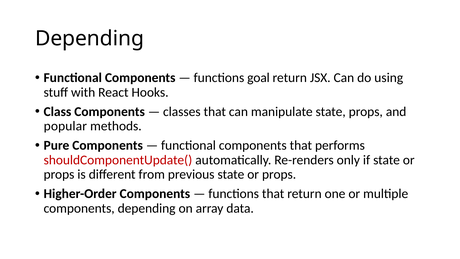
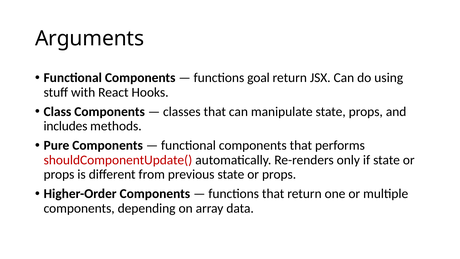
Depending at (90, 39): Depending -> Arguments
popular: popular -> includes
